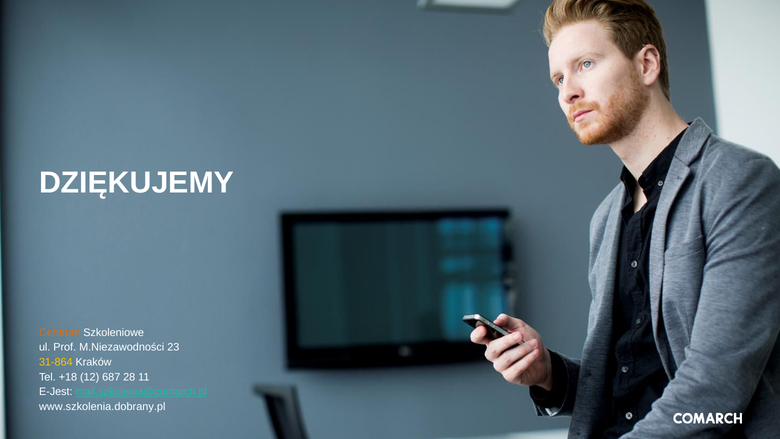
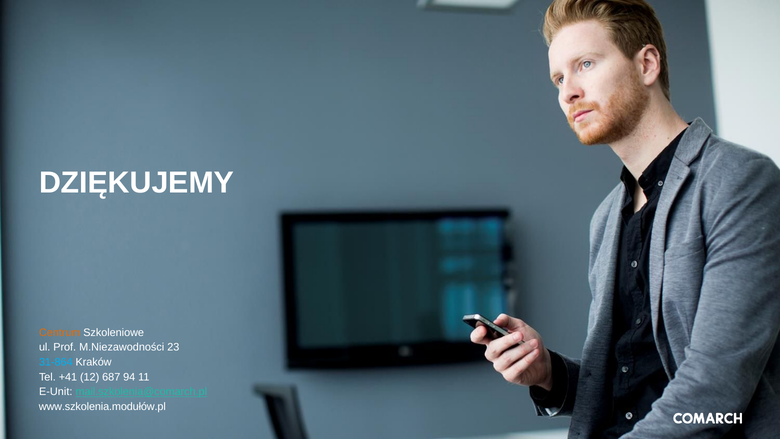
31-864 colour: yellow -> light blue
+18: +18 -> +41
28: 28 -> 94
E-Jest: E-Jest -> E-Unit
www.szkolenia.dobrany.pl: www.szkolenia.dobrany.pl -> www.szkolenia.modułów.pl
